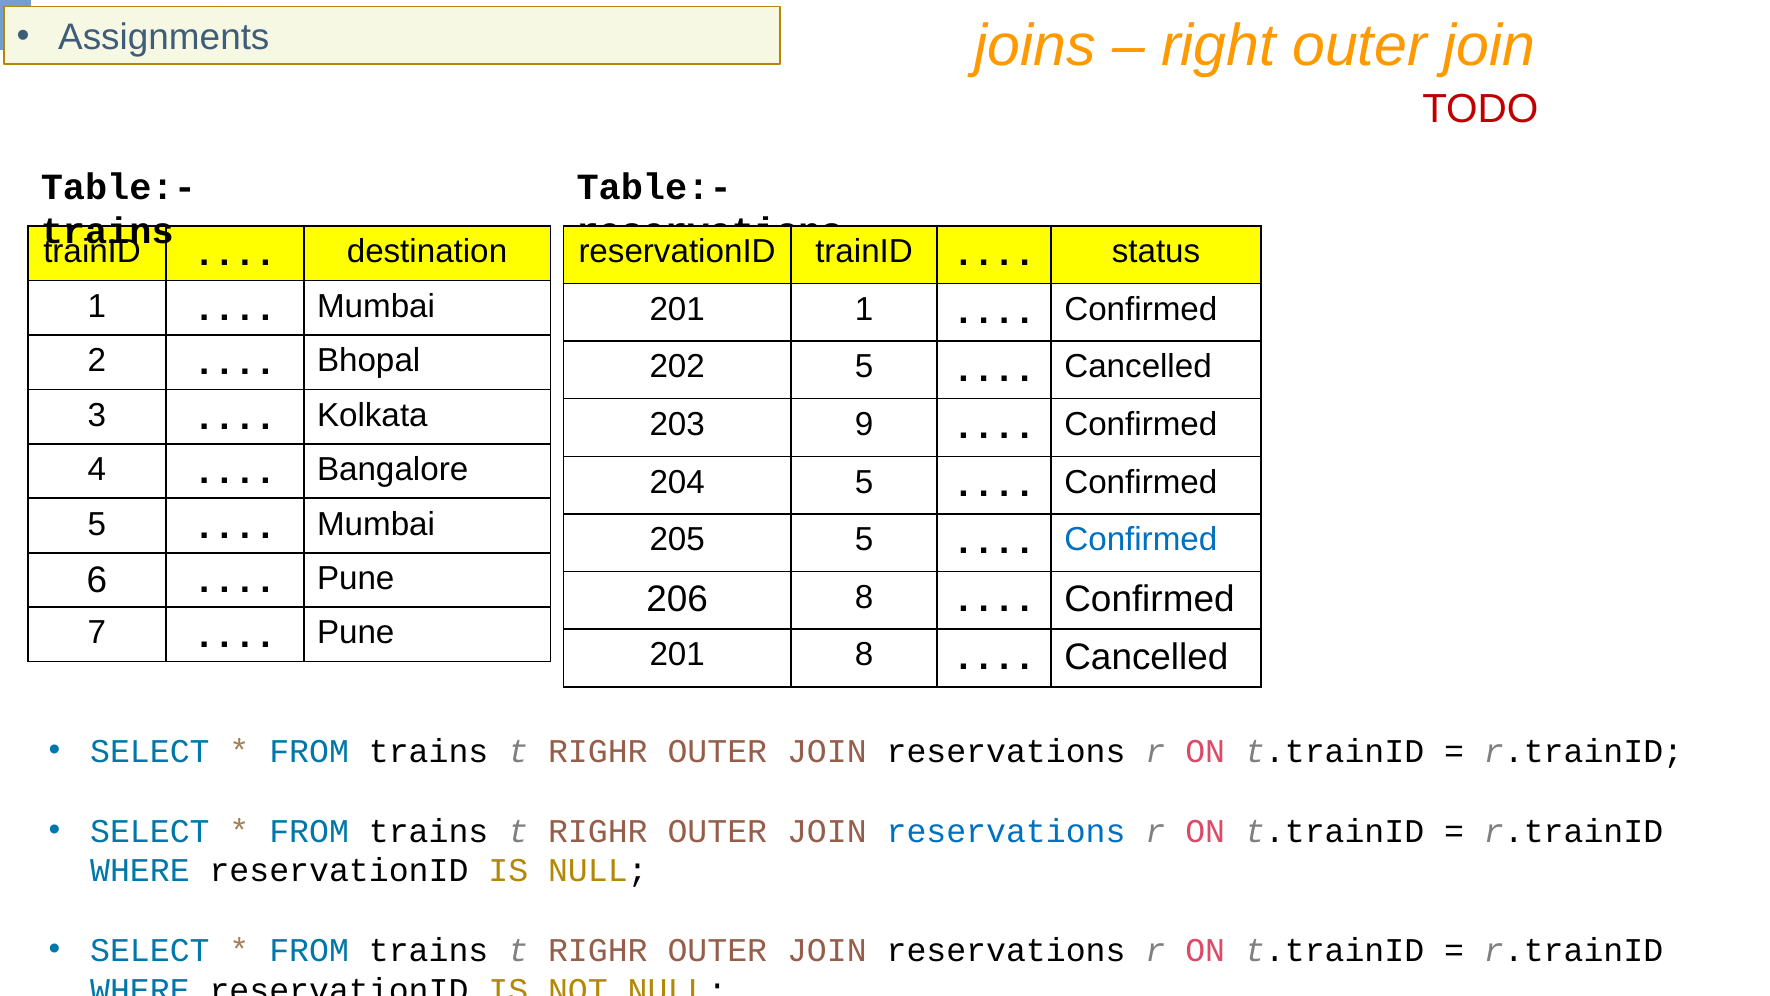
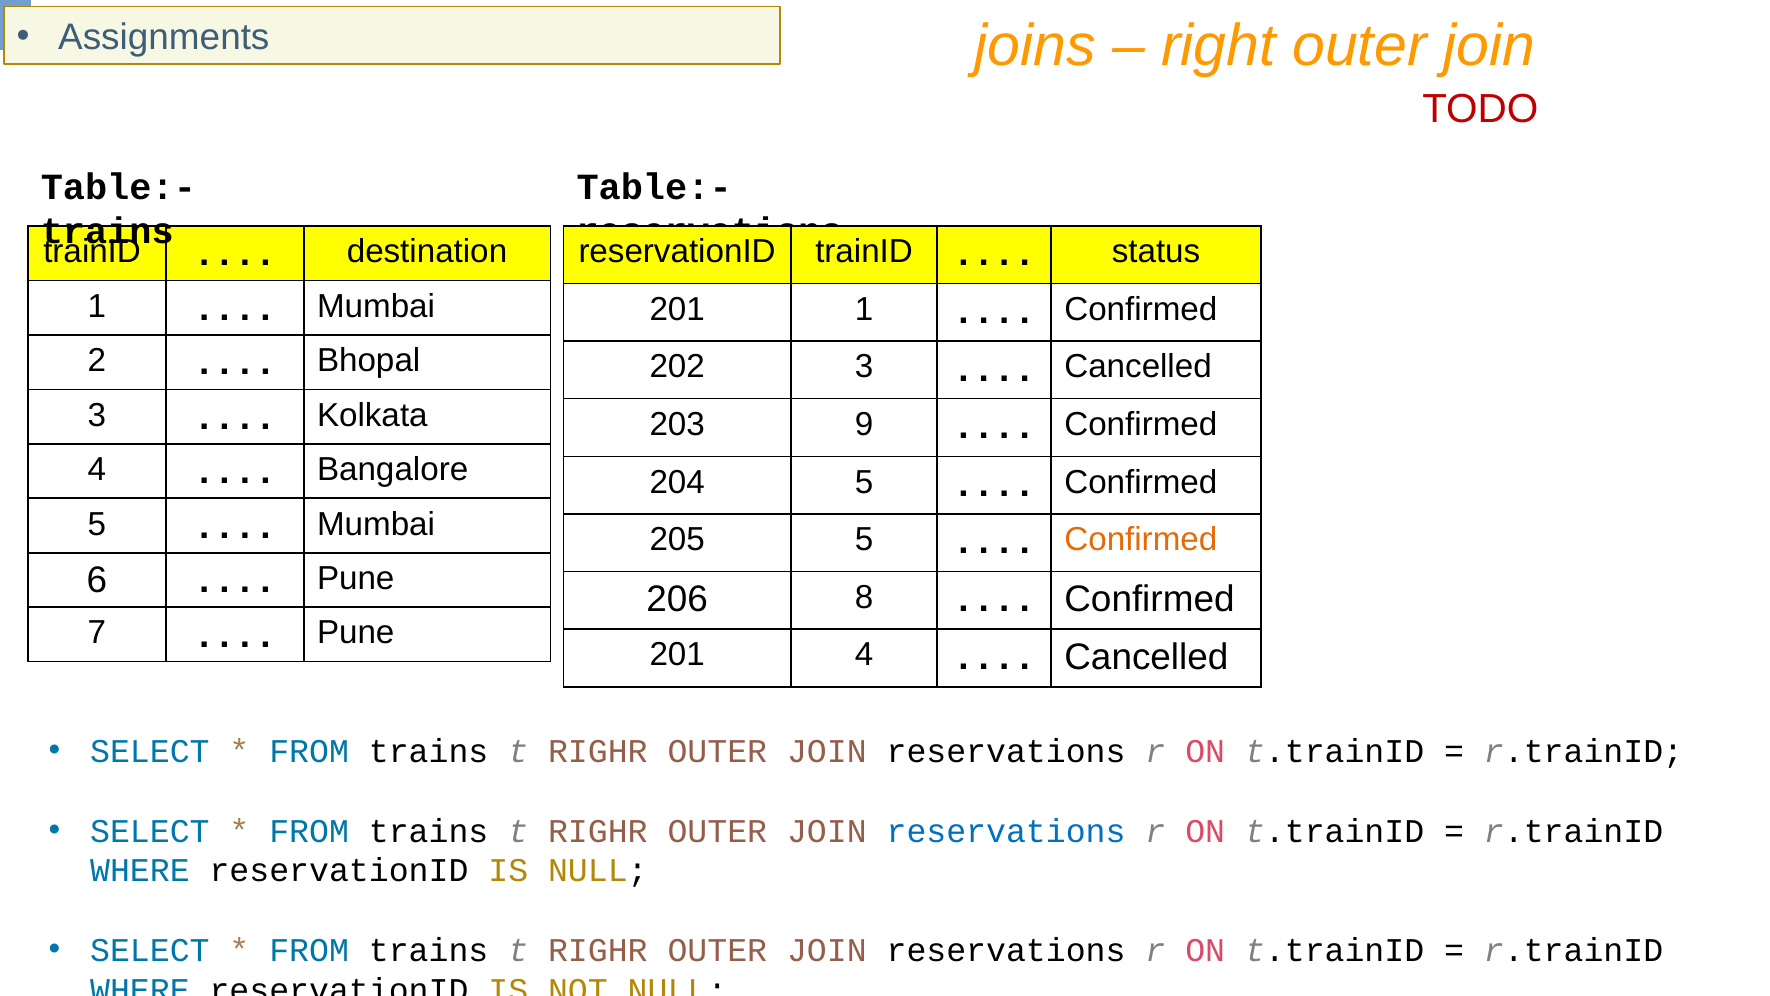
202 5: 5 -> 3
Confirmed at (1141, 540) colour: blue -> orange
201 8: 8 -> 4
